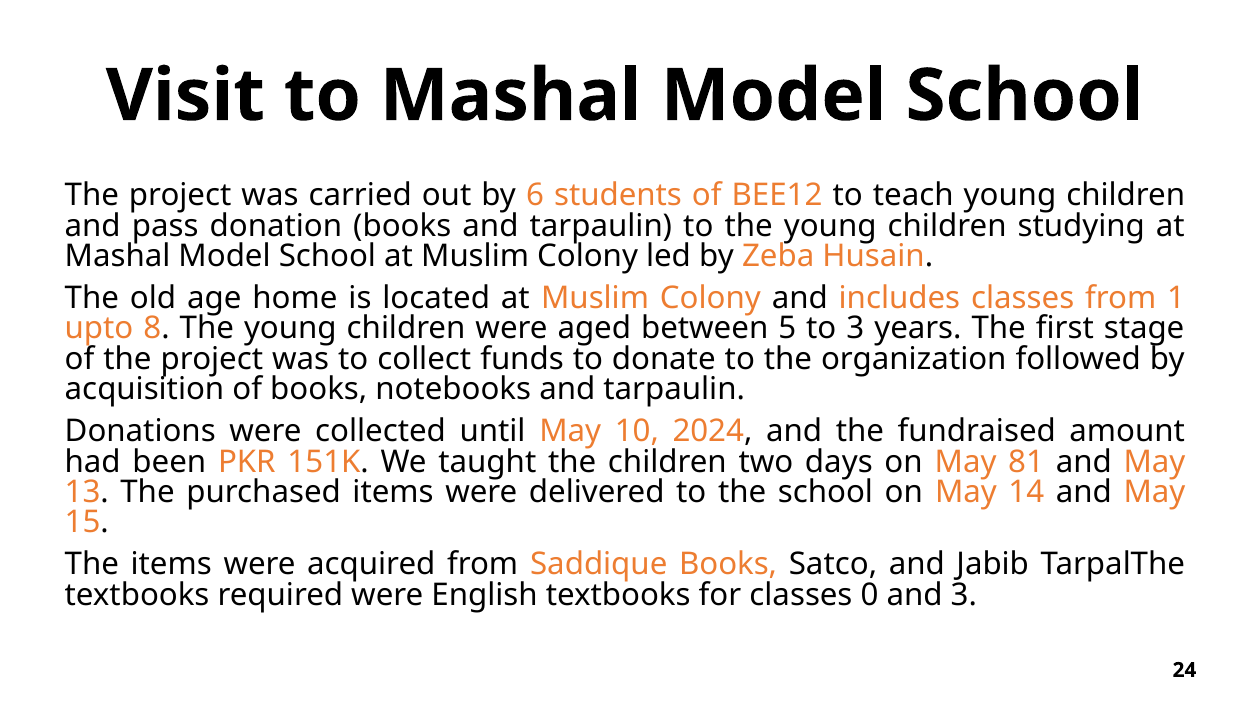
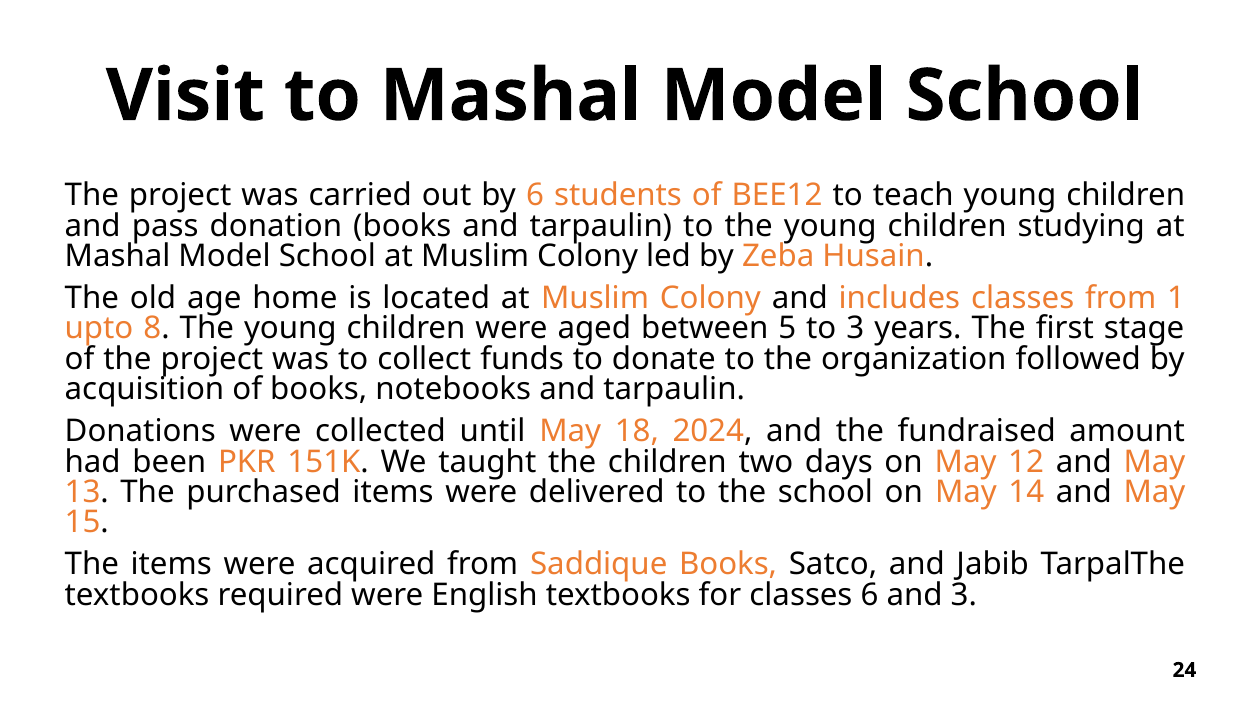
10: 10 -> 18
81: 81 -> 12
classes 0: 0 -> 6
